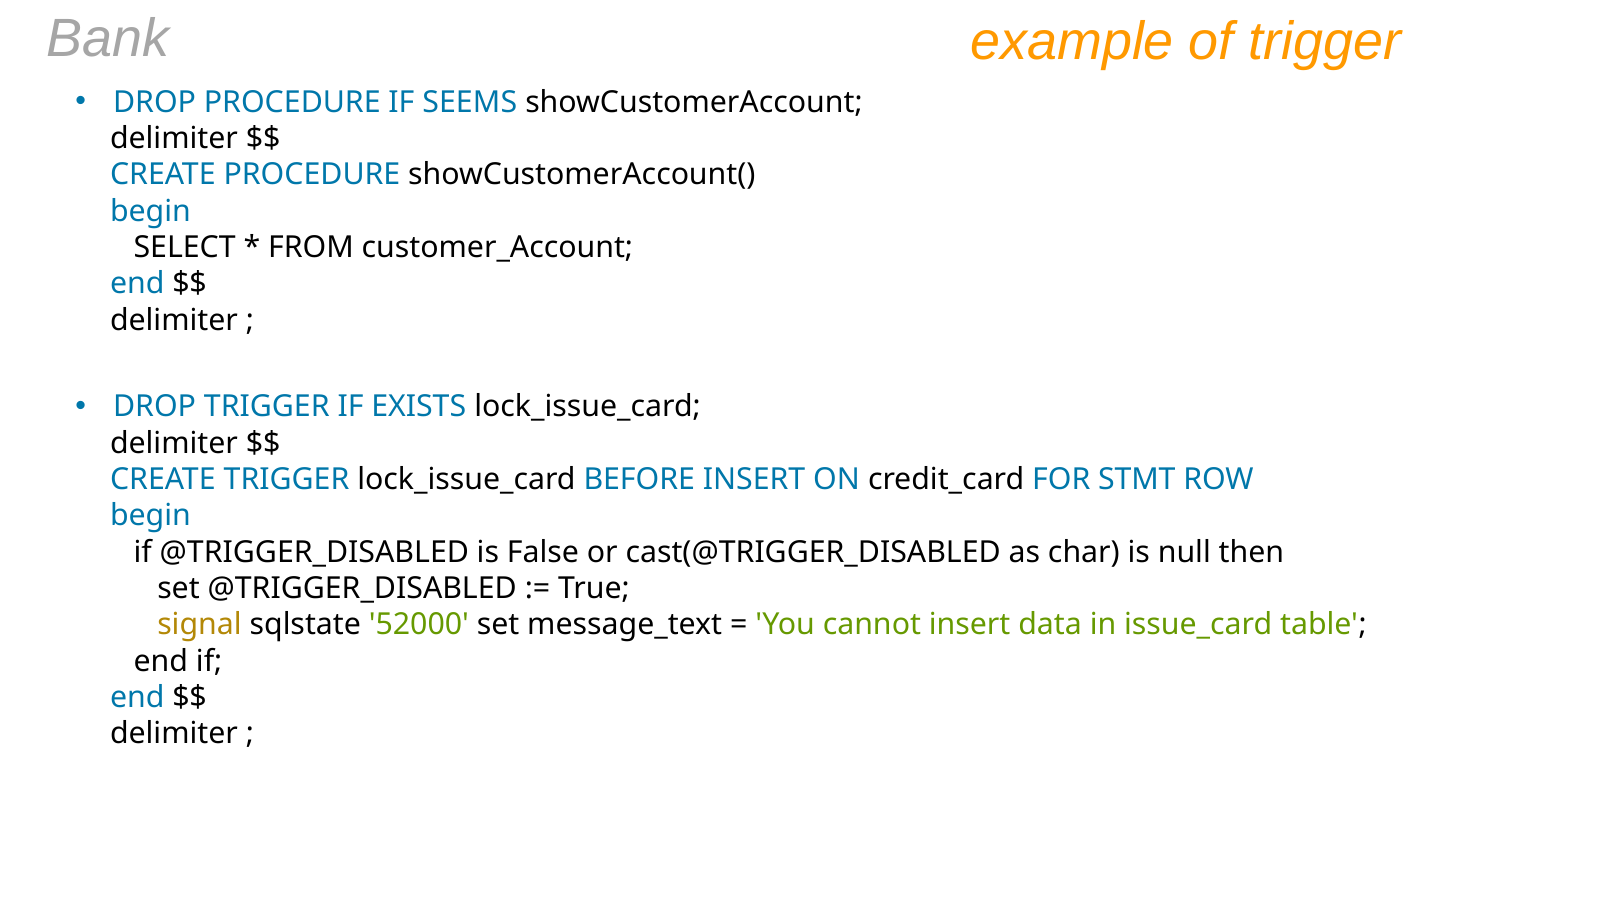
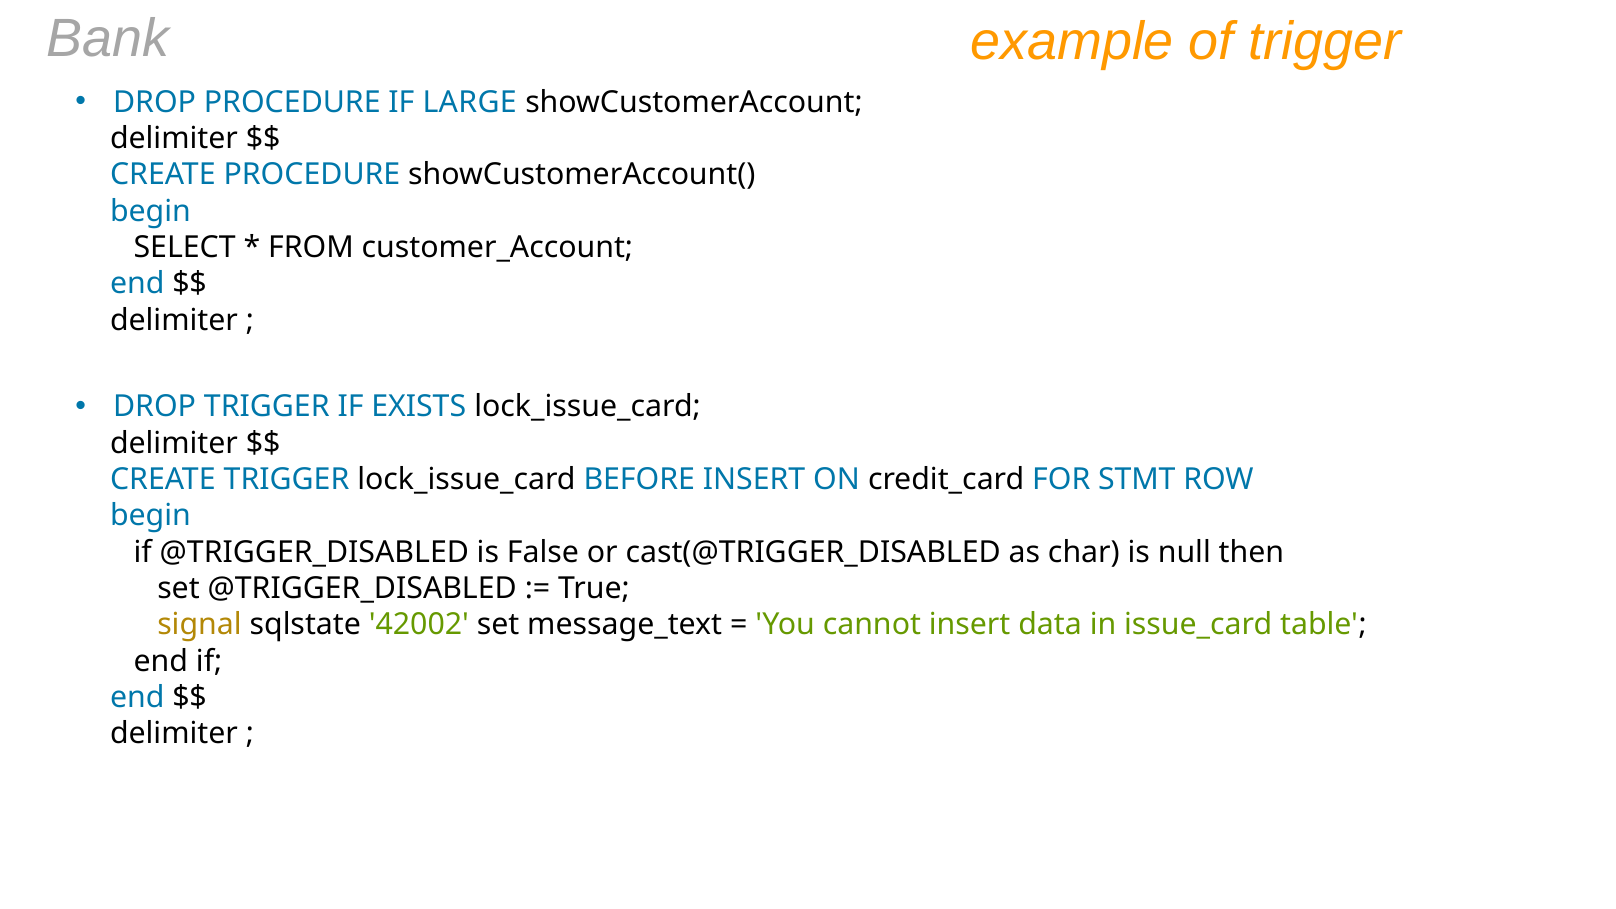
SEEMS: SEEMS -> LARGE
52000: 52000 -> 42002
